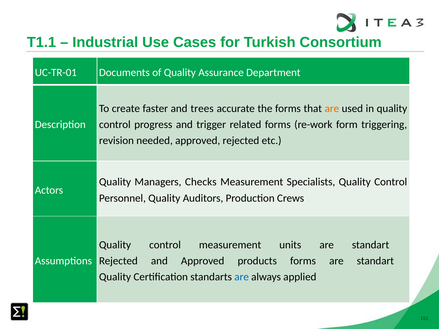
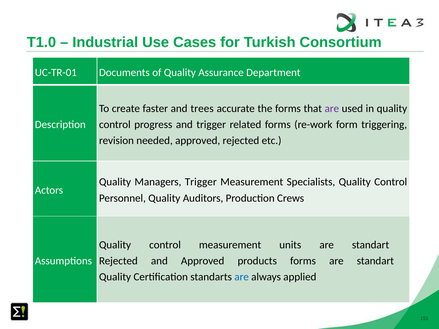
T1.1: T1.1 -> T1.0
are at (332, 108) colour: orange -> purple
Managers Checks: Checks -> Trigger
